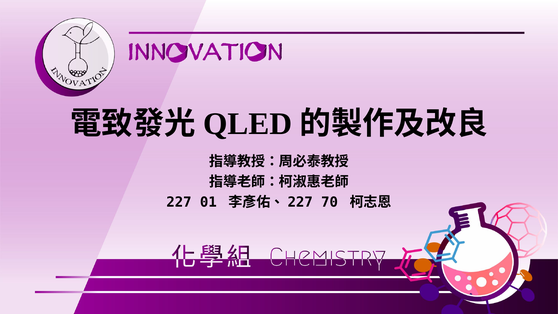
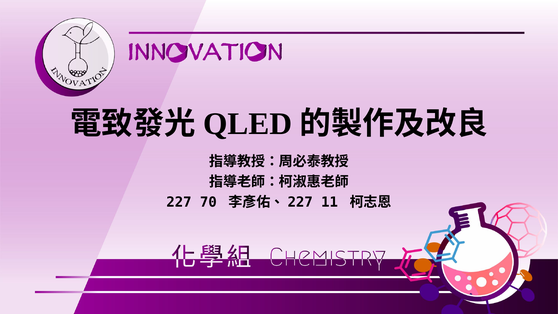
01: 01 -> 70
70: 70 -> 11
